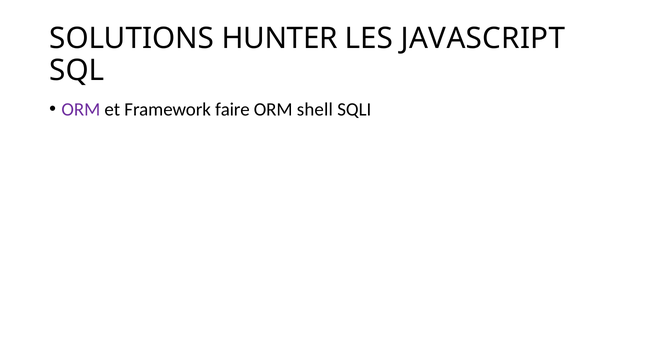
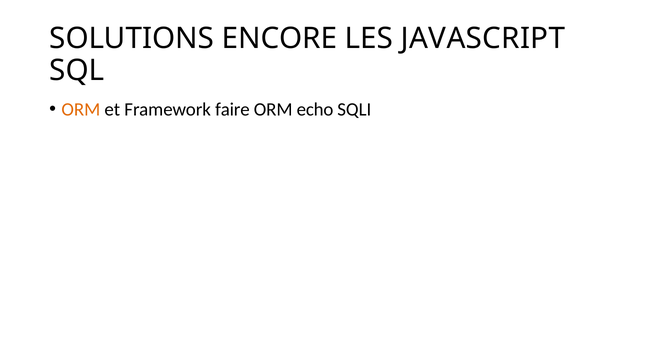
HUNTER: HUNTER -> ENCORE
ORM at (81, 109) colour: purple -> orange
shell: shell -> echo
